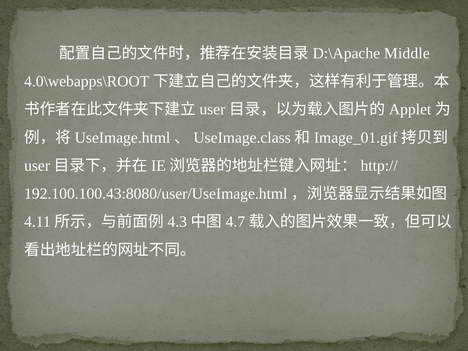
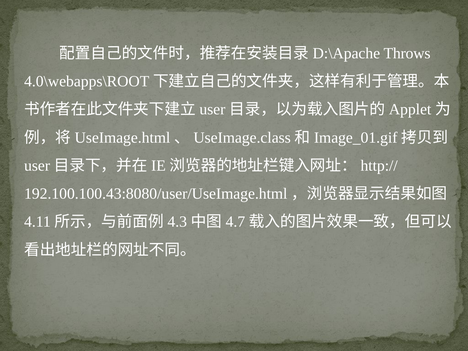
Middle: Middle -> Throws
